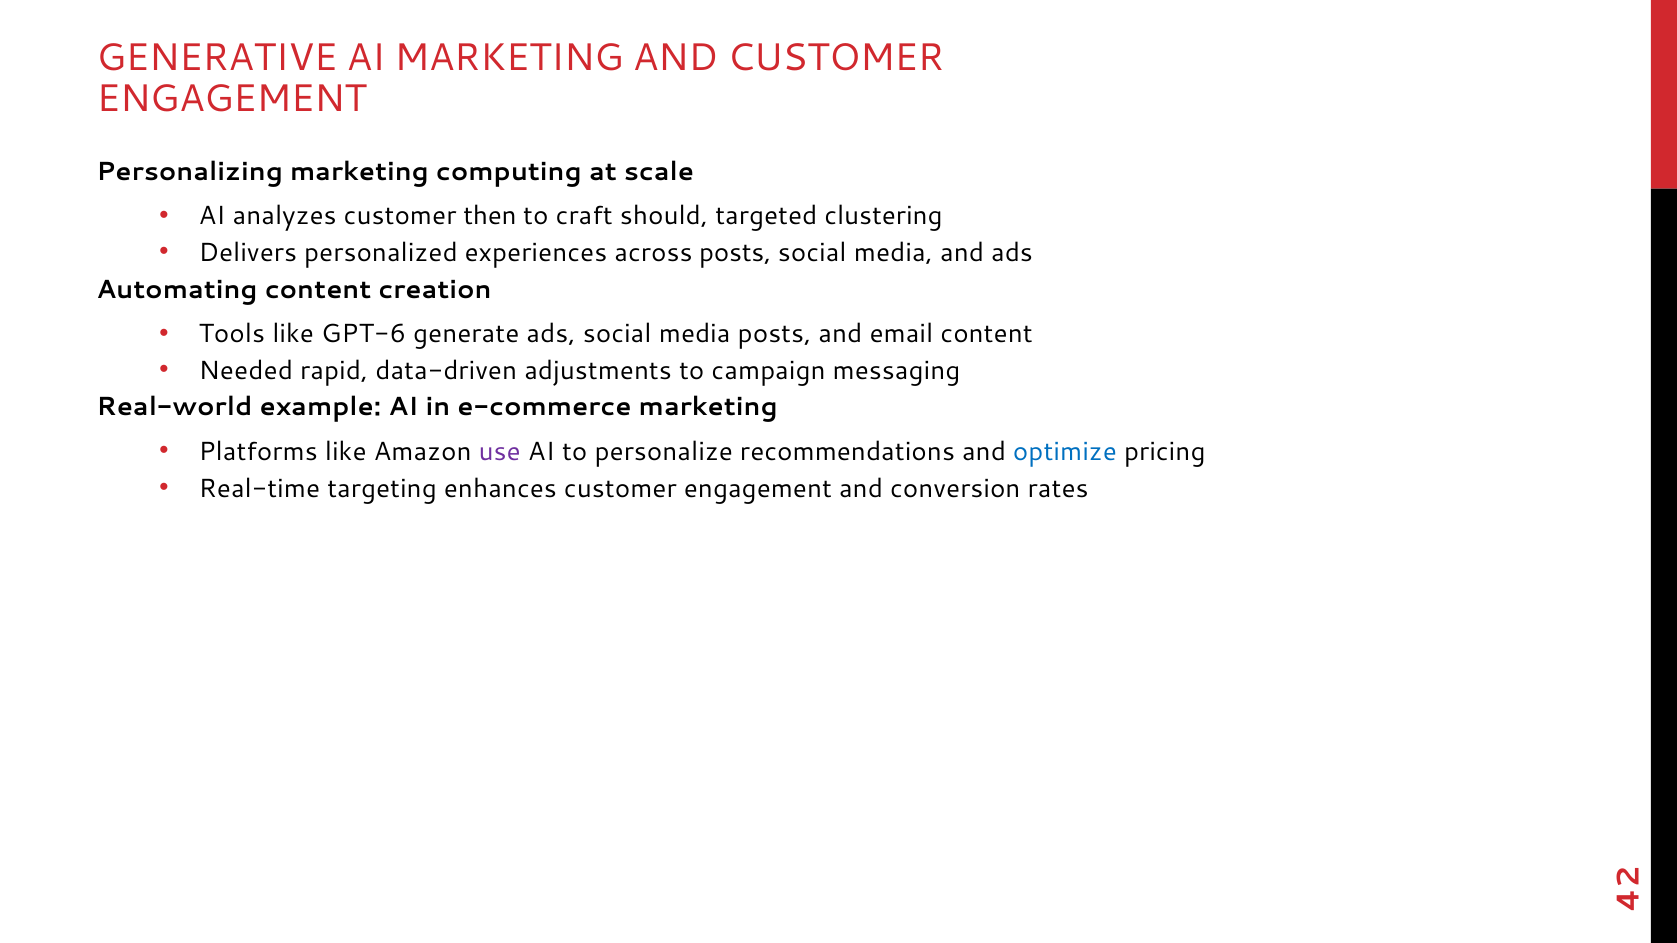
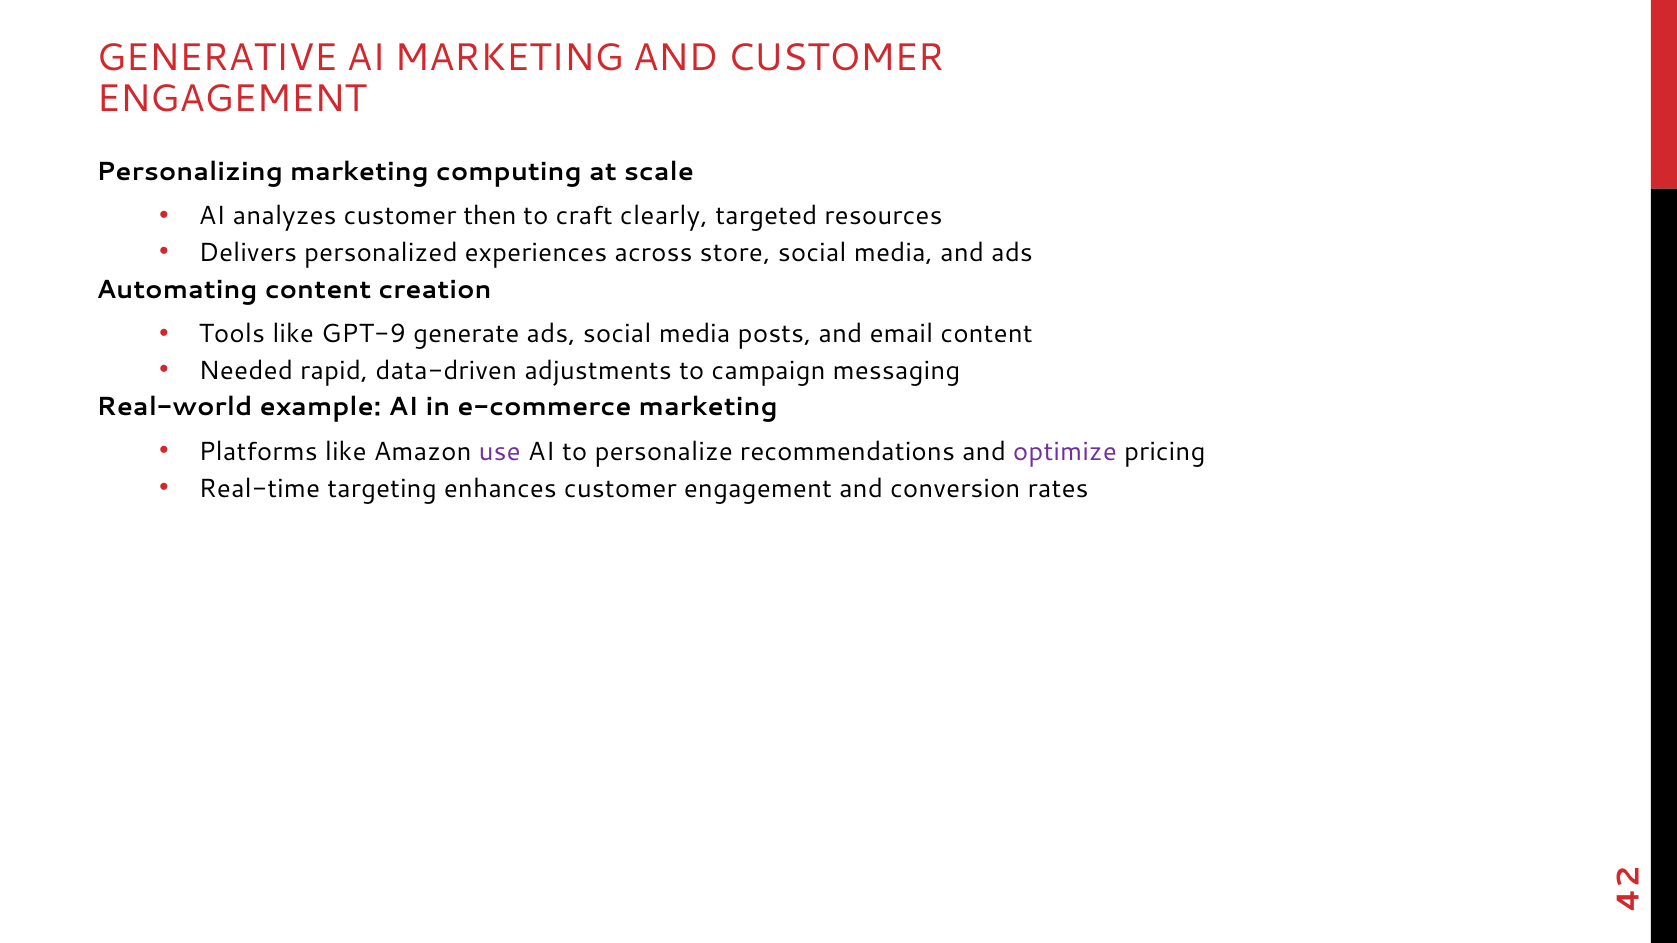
should: should -> clearly
clustering: clustering -> resources
across posts: posts -> store
GPT-6: GPT-6 -> GPT-9
optimize colour: blue -> purple
